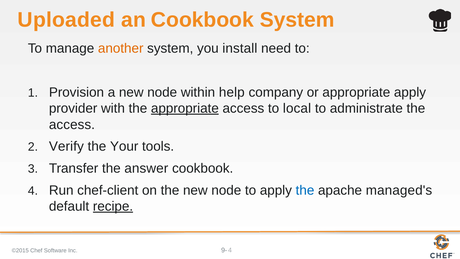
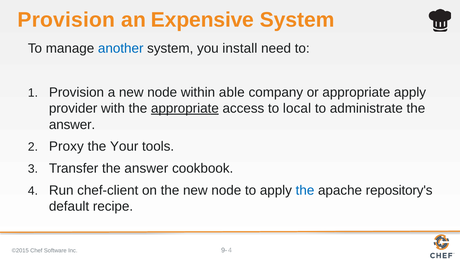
Uploaded at (66, 20): Uploaded -> Provision
an Cookbook: Cookbook -> Expensive
another colour: orange -> blue
help: help -> able
access at (72, 124): access -> answer
Verify: Verify -> Proxy
managed's: managed's -> repository's
recipe underline: present -> none
